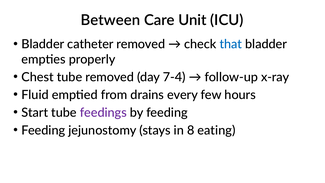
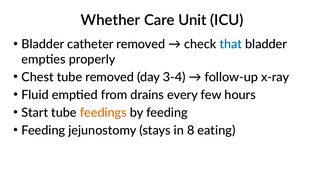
Between: Between -> Whether
7-4: 7-4 -> 3-4
feedings colour: purple -> orange
